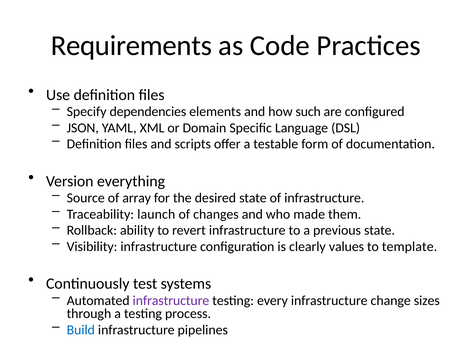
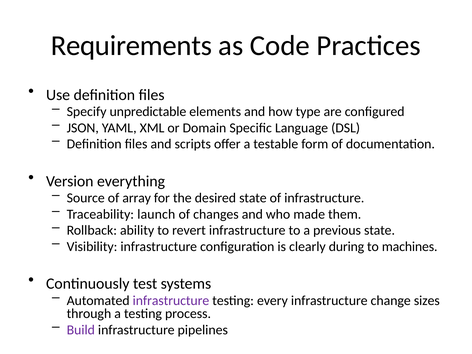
dependencies: dependencies -> unpredictable
such: such -> type
values: values -> during
template: template -> machines
Build colour: blue -> purple
